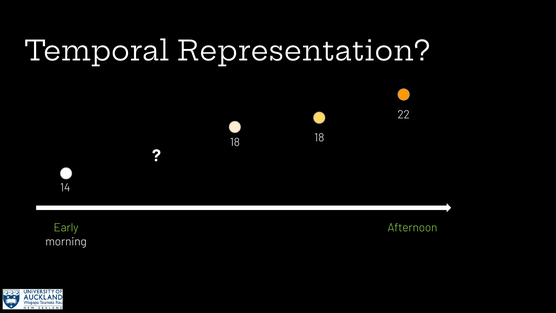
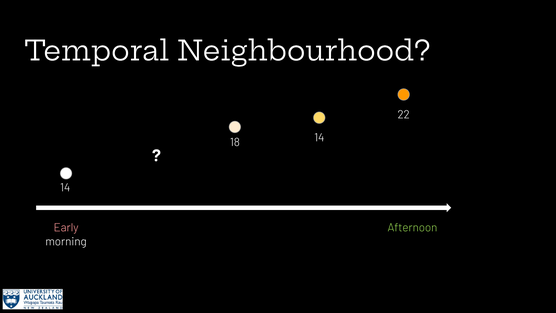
Representation: Representation -> Neighbourhood
18 18: 18 -> 14
Early colour: light green -> pink
